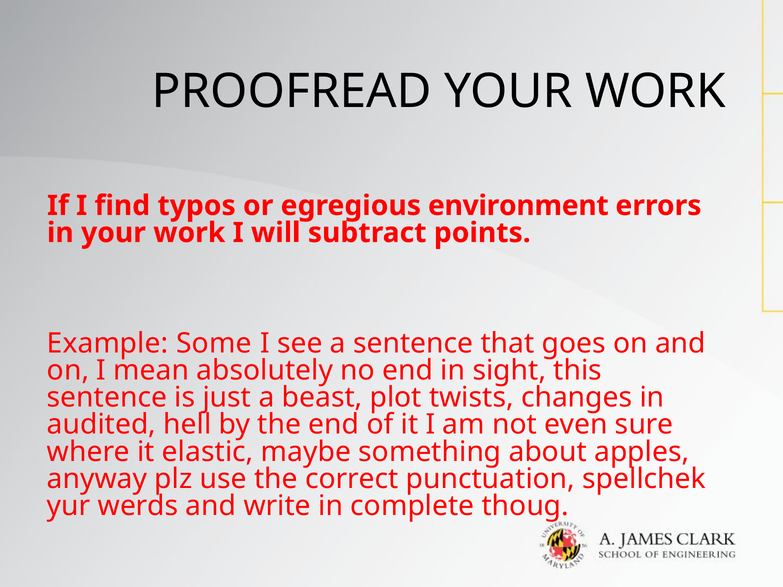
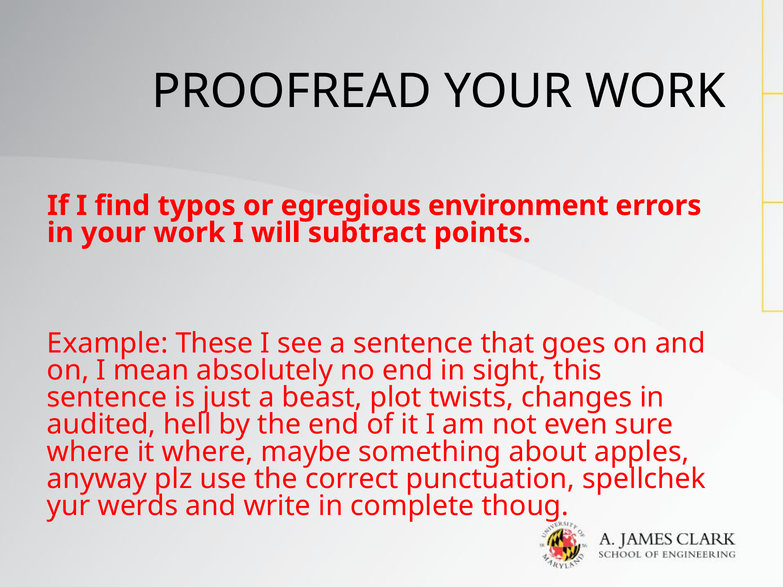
Some: Some -> These
it elastic: elastic -> where
